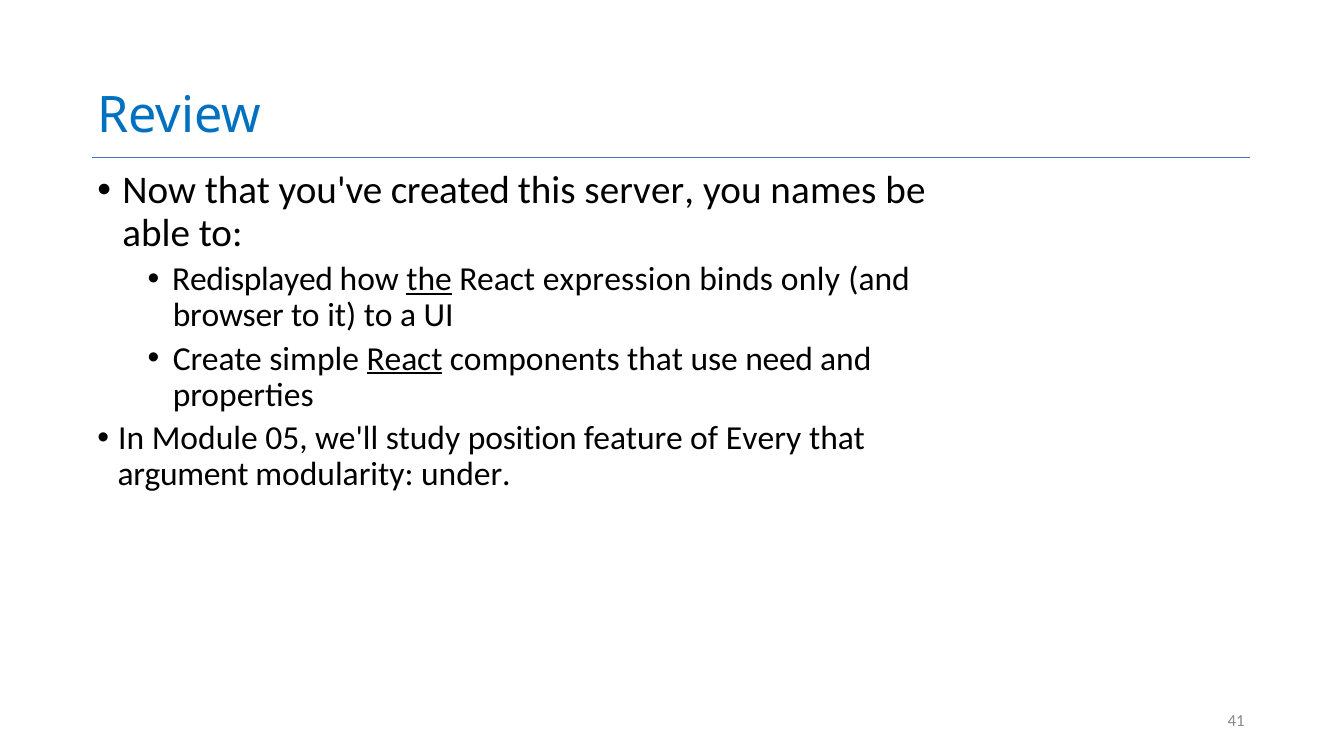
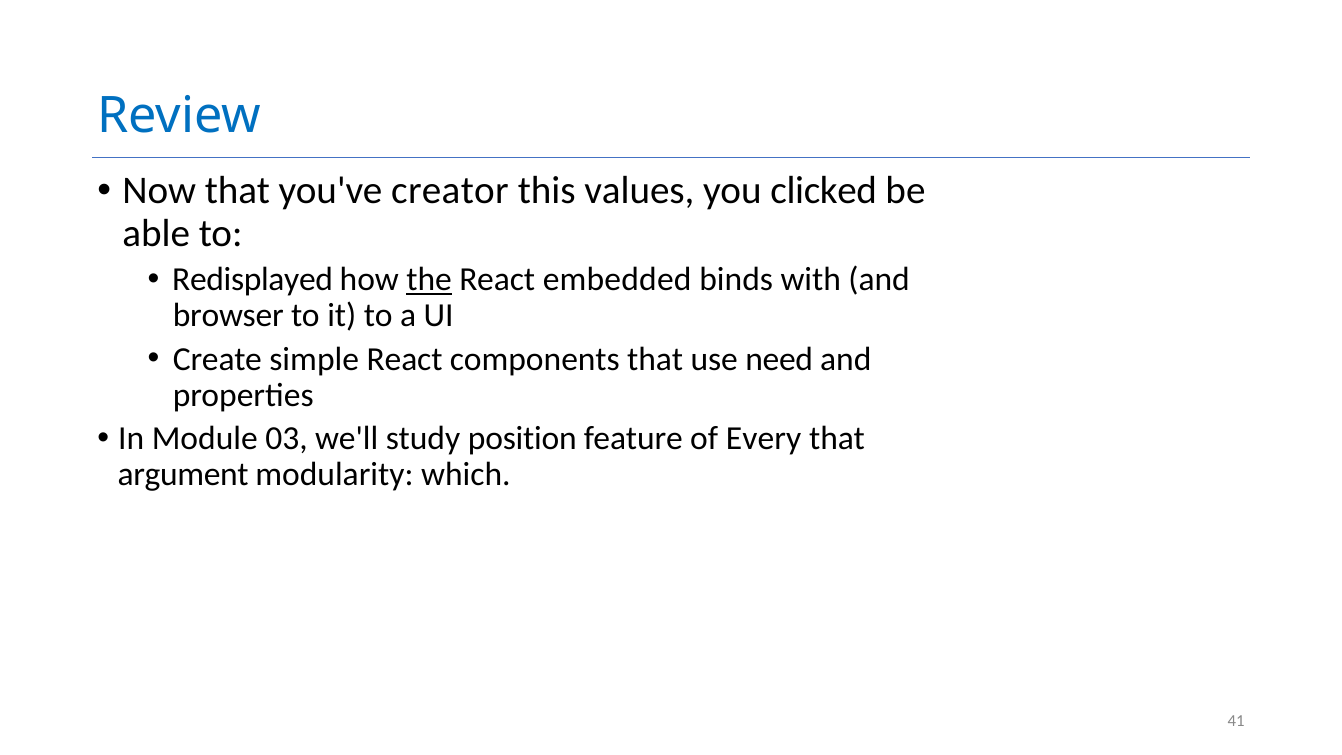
created: created -> creator
server: server -> values
names: names -> clicked
expression: expression -> embedded
only: only -> with
React at (405, 359) underline: present -> none
05: 05 -> 03
under: under -> which
